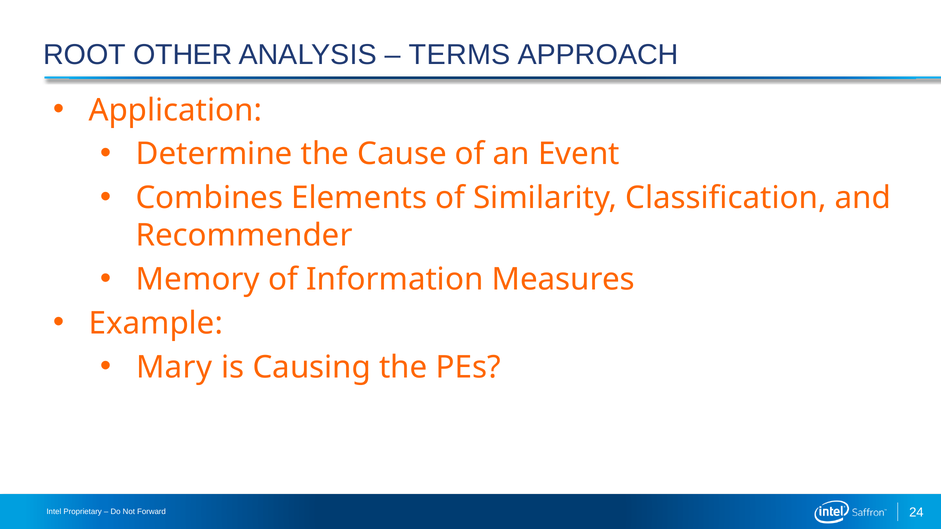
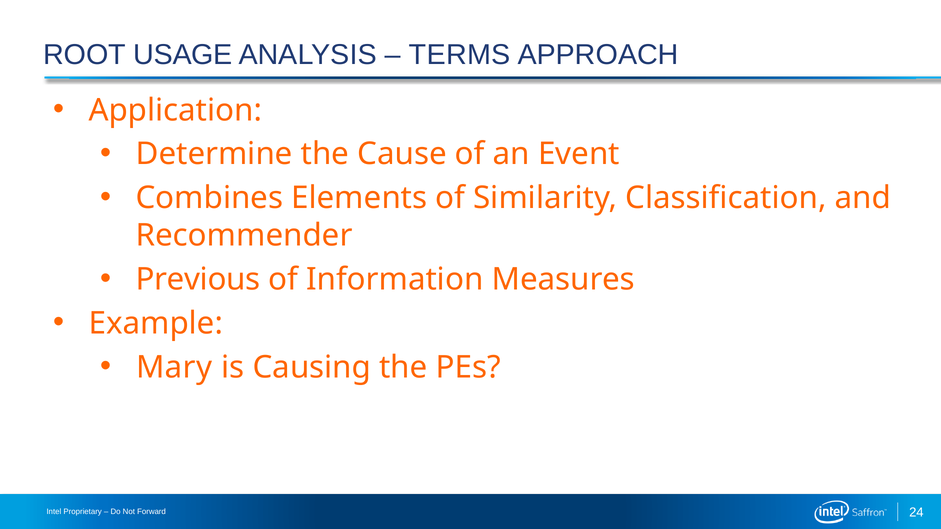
OTHER: OTHER -> USAGE
Memory: Memory -> Previous
